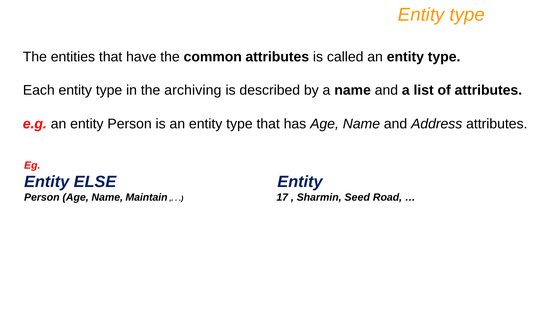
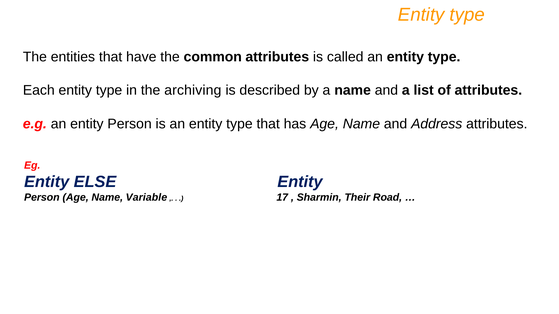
Maintain: Maintain -> Variable
Seed: Seed -> Their
